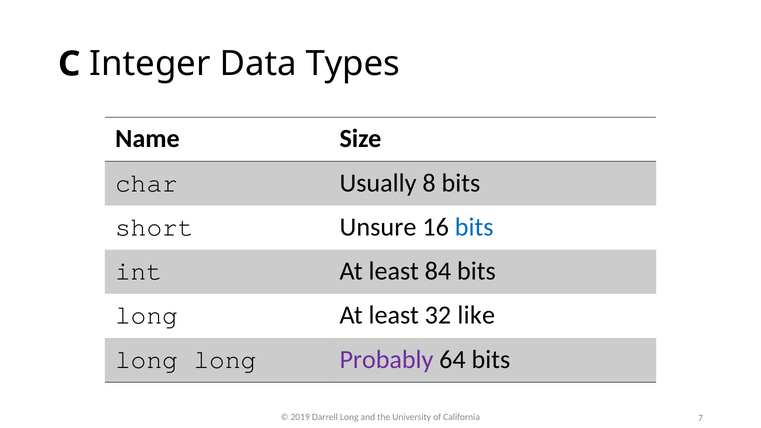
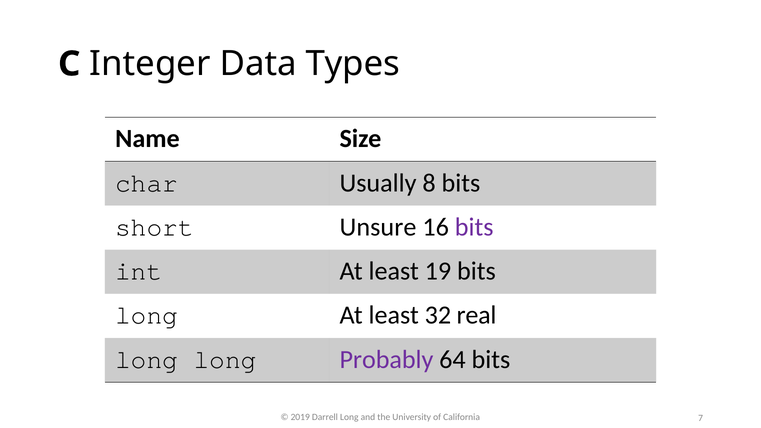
bits at (474, 227) colour: blue -> purple
84: 84 -> 19
like: like -> real
